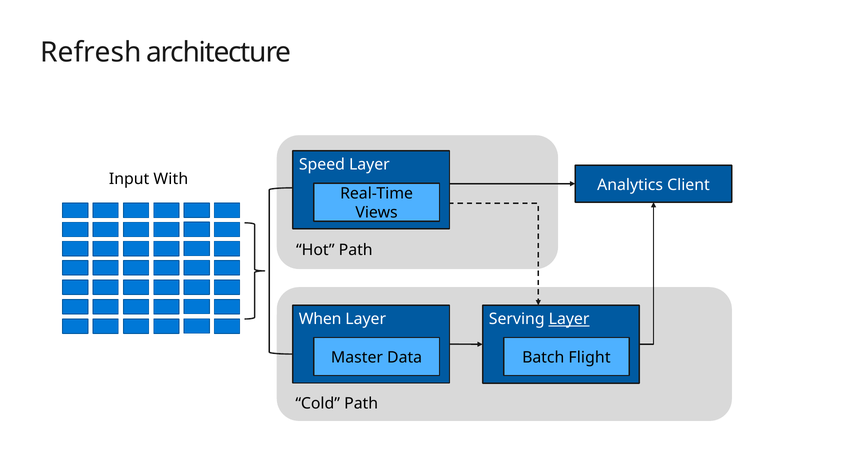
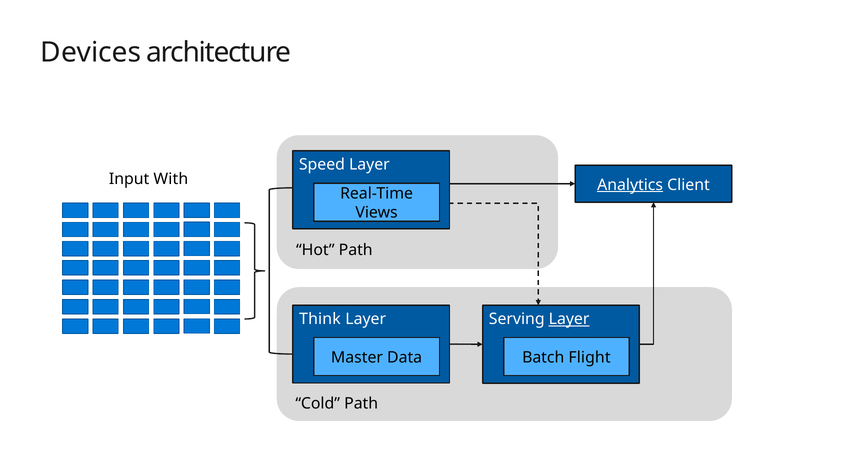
Refresh: Refresh -> Devices
Analytics underline: none -> present
When: When -> Think
